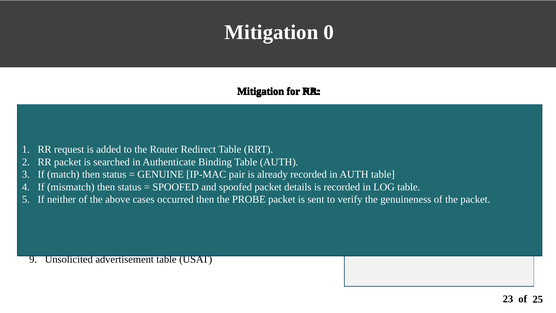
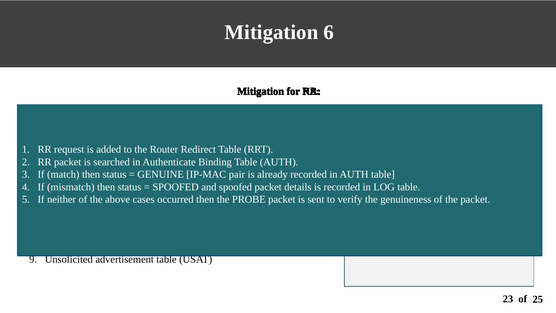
Mitigation 0: 0 -> 6
